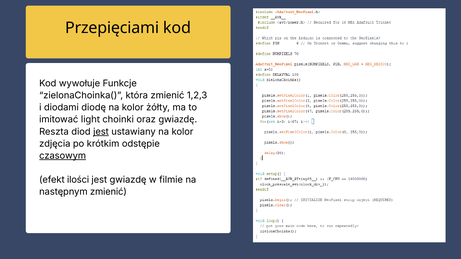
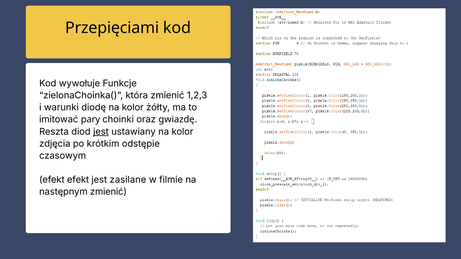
diodami: diodami -> warunki
light: light -> pary
czasowym underline: present -> none
efekt ilości: ilości -> efekt
jest gwiazdę: gwiazdę -> zasilane
